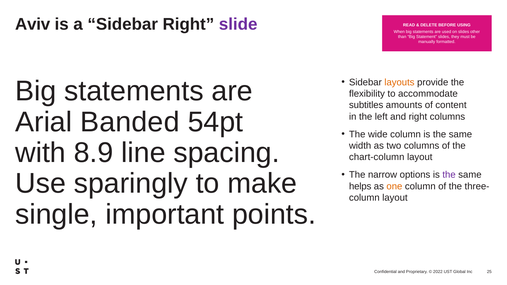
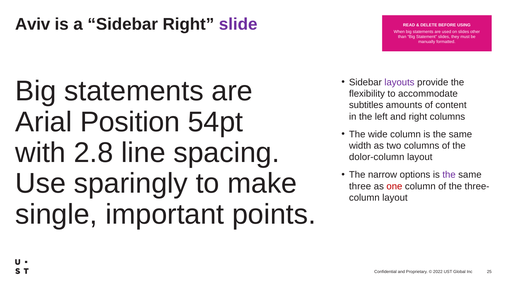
layouts colour: orange -> purple
Banded: Banded -> Position
8.9: 8.9 -> 2.8
chart-column: chart-column -> dolor-column
helps: helps -> three
one colour: orange -> red
